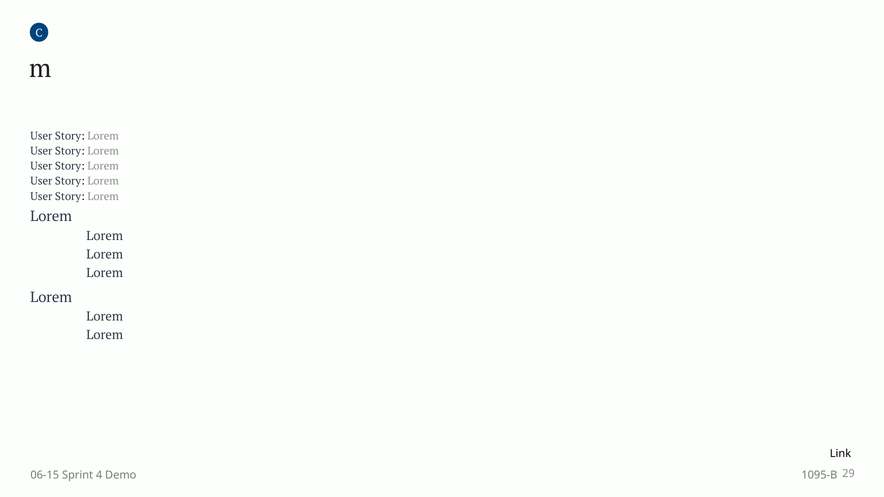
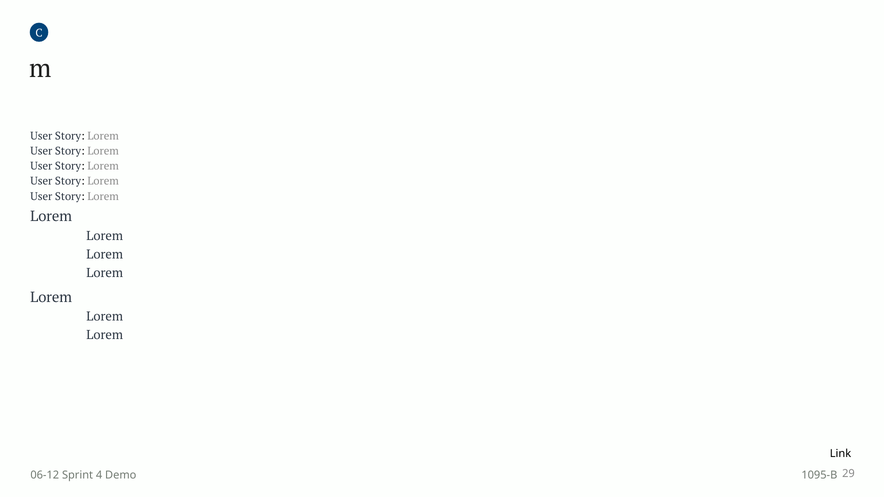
06-15: 06-15 -> 06-12
